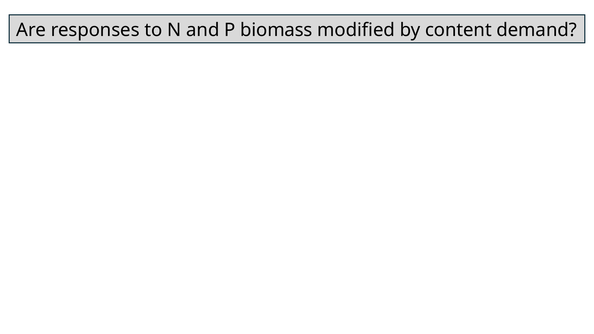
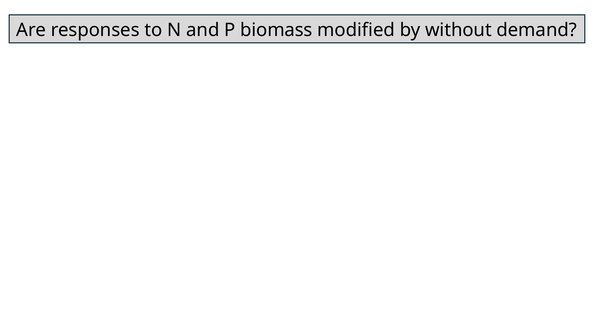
content: content -> without
